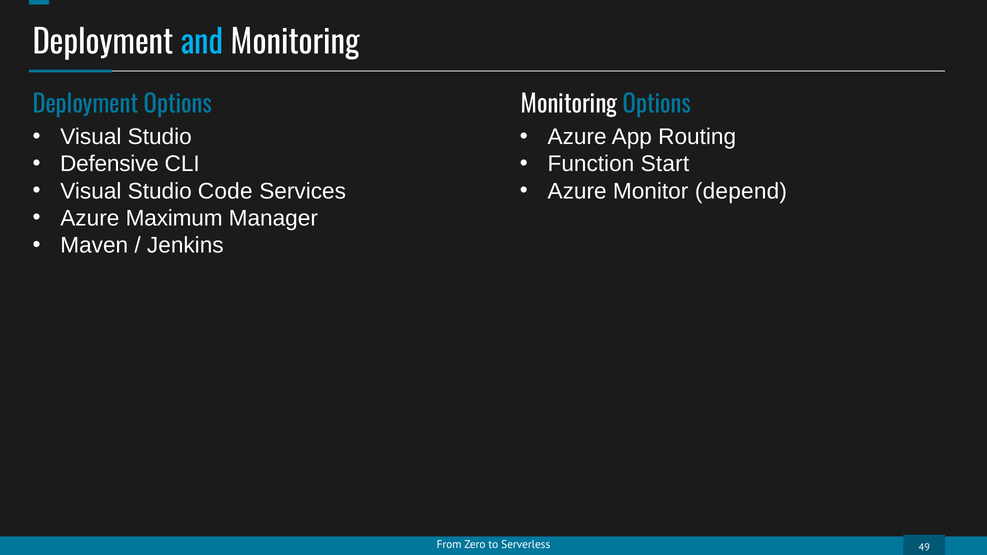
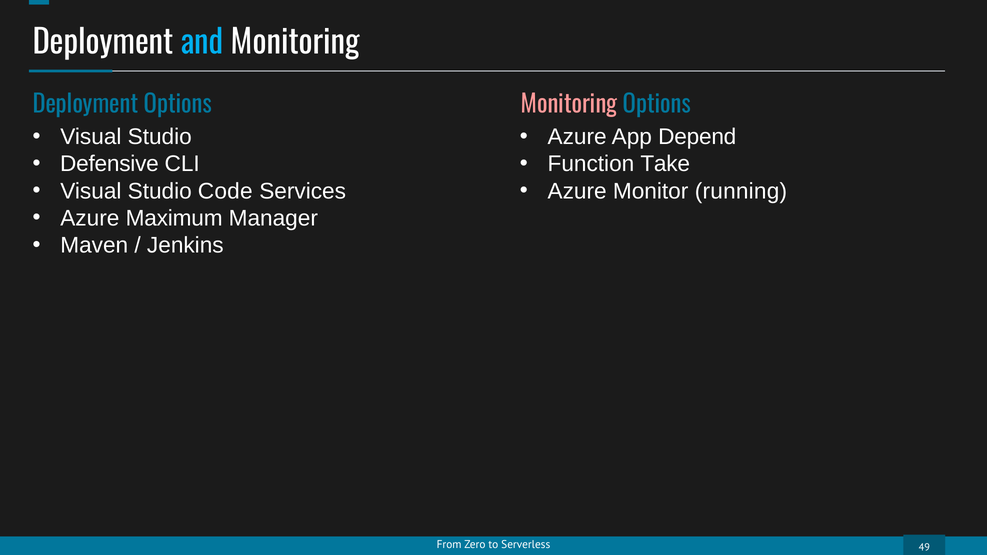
Monitoring at (569, 105) colour: white -> pink
Routing: Routing -> Depend
Start: Start -> Take
depend: depend -> running
